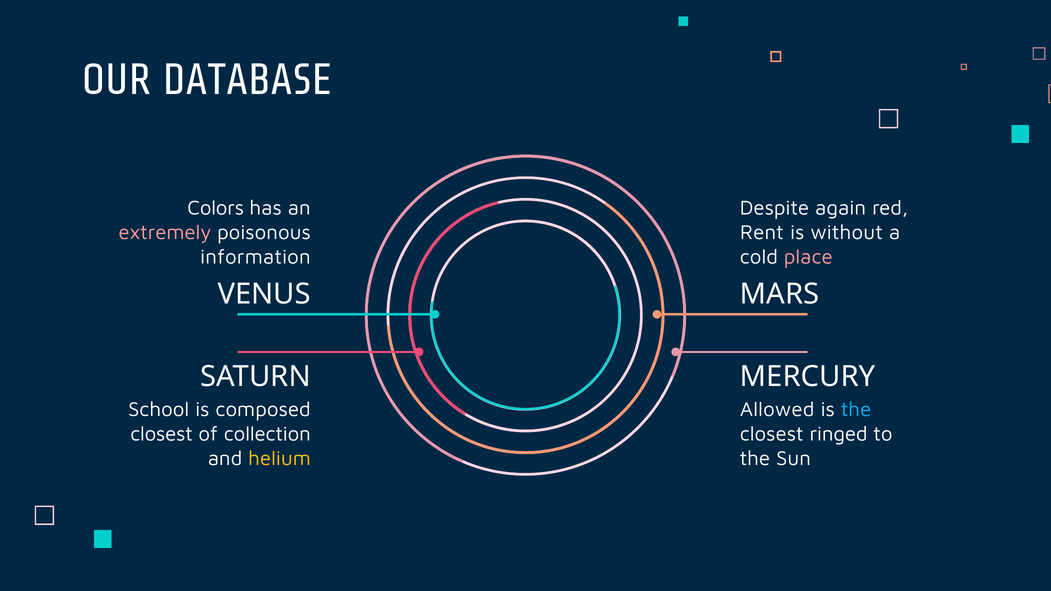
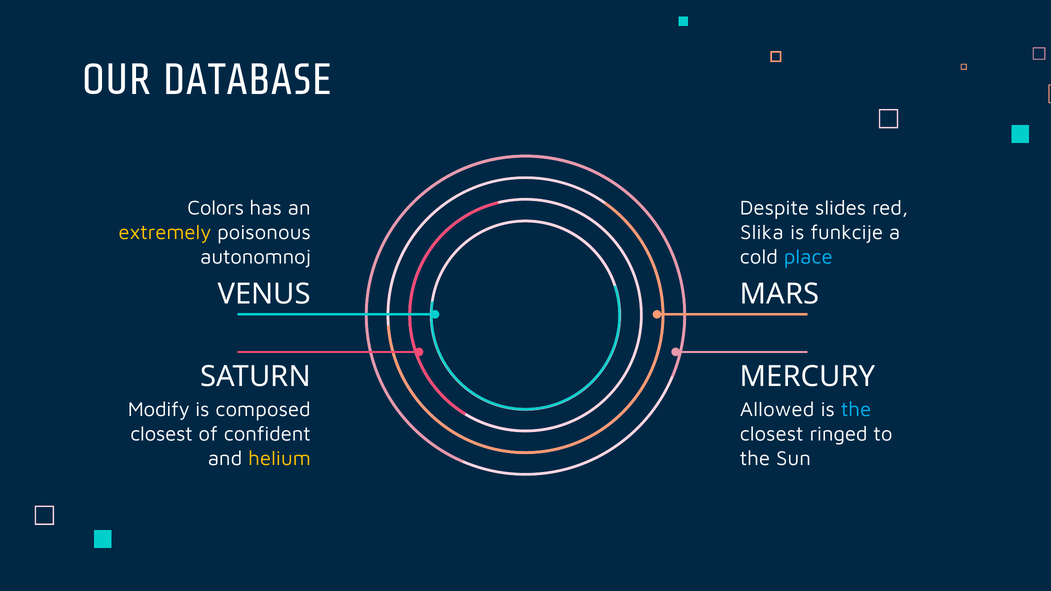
again: again -> slides
extremely colour: pink -> yellow
Rent: Rent -> Slika
without: without -> funkcije
information: information -> autonomnoj
place colour: pink -> light blue
School: School -> Modify
collection: collection -> confident
